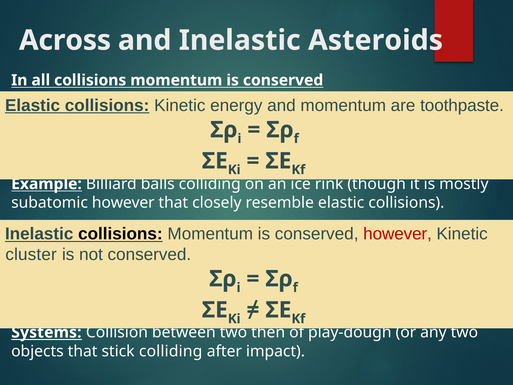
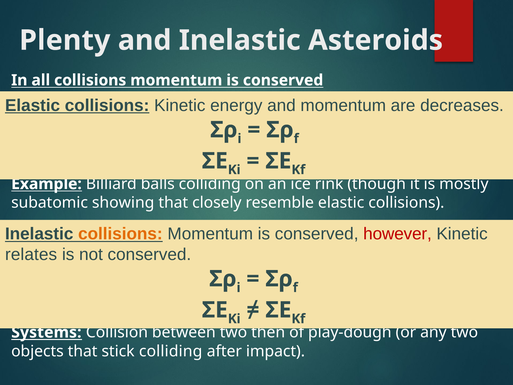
Across: Across -> Plenty
toothpaste: toothpaste -> decreases
subatomic however: however -> showing
collisions at (120, 234) colour: black -> orange
cluster: cluster -> relates
